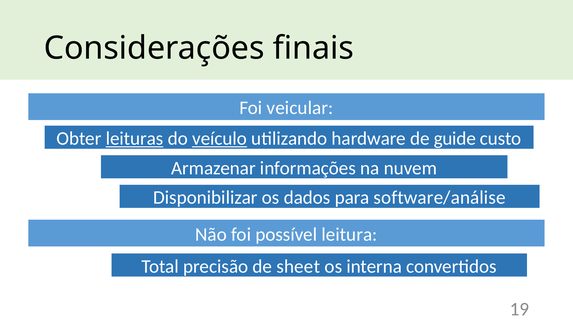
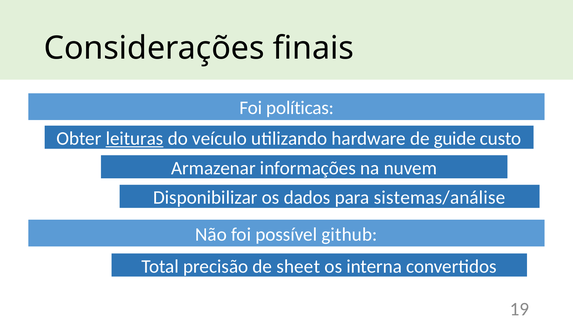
veicular: veicular -> políticas
veículo underline: present -> none
software/análise: software/análise -> sistemas/análise
leitura: leitura -> github
